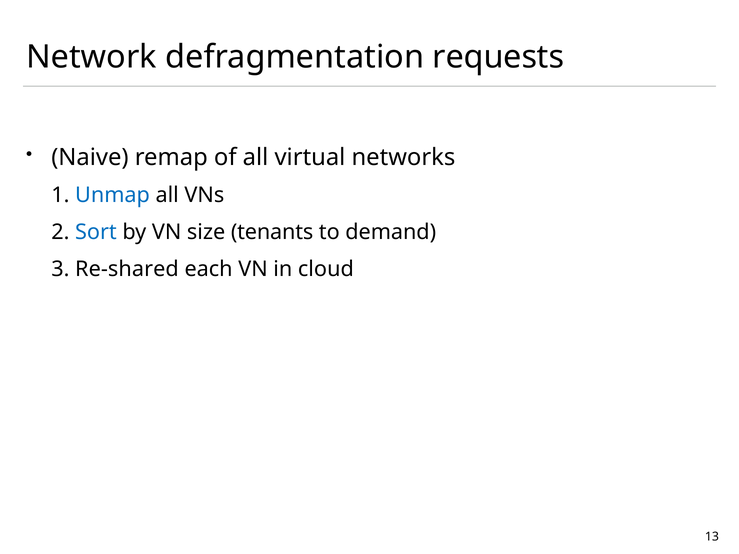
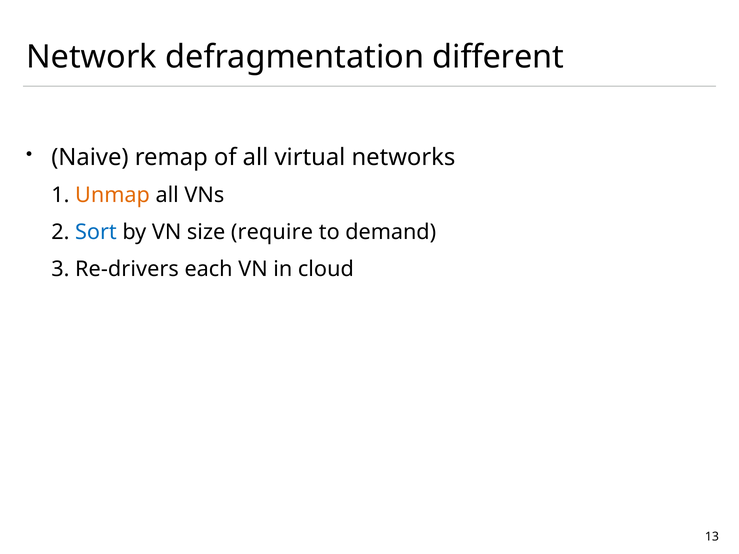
requests: requests -> different
Unmap colour: blue -> orange
tenants: tenants -> require
Re-shared: Re-shared -> Re-drivers
